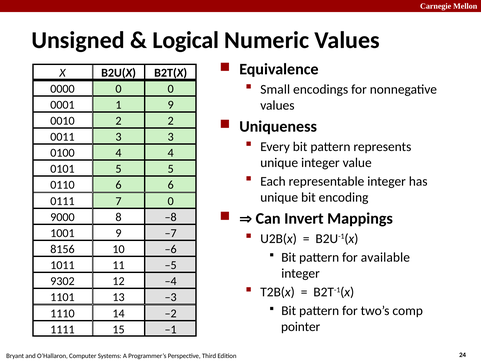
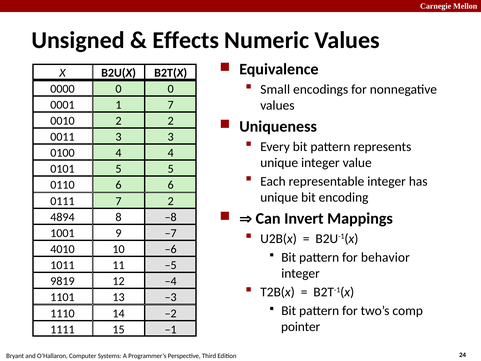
Logical: Logical -> Effects
0001 9: 9 -> 7
0111 0: 0 -> 2
9000: 9000 -> 4894
8156: 8156 -> 4010
available: available -> behavior
9302: 9302 -> 9819
